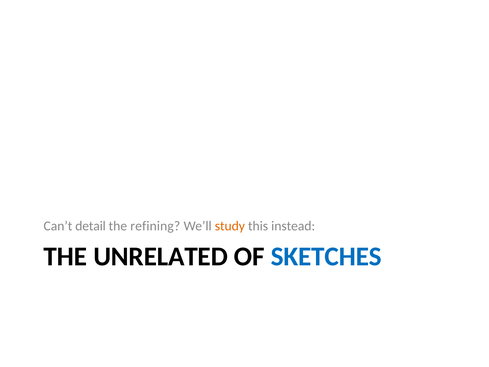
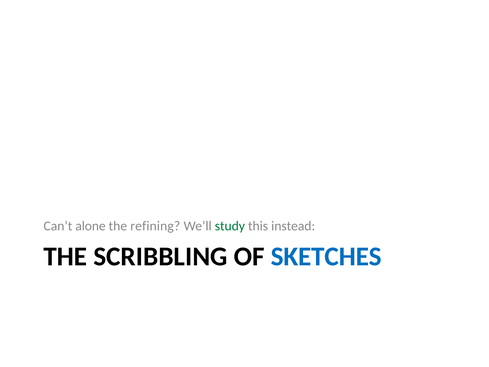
detail: detail -> alone
study colour: orange -> green
UNRELATED: UNRELATED -> SCRIBBLING
